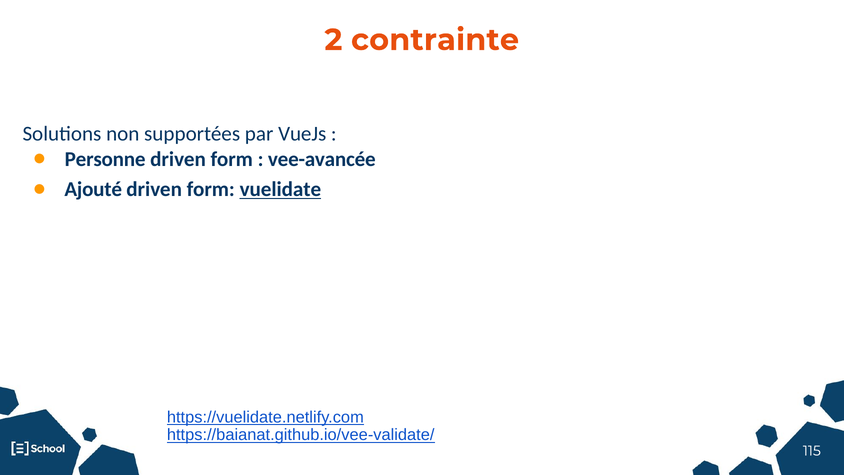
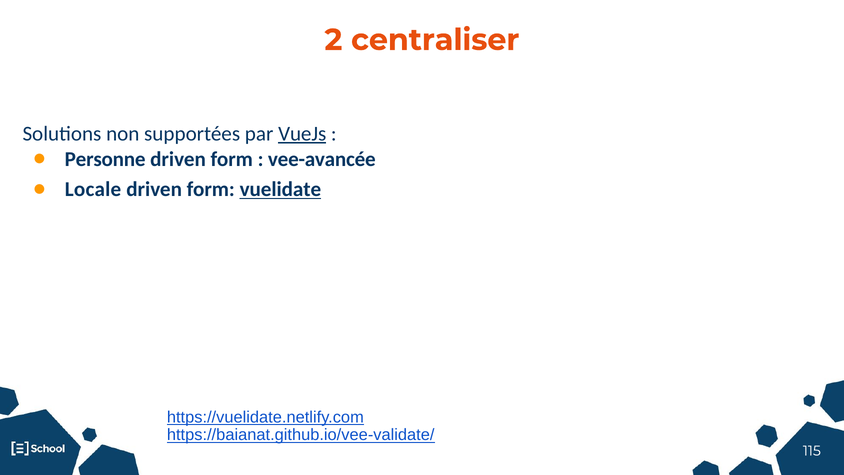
contrainte: contrainte -> centraliser
VueJs underline: none -> present
Ajouté: Ajouté -> Locale
